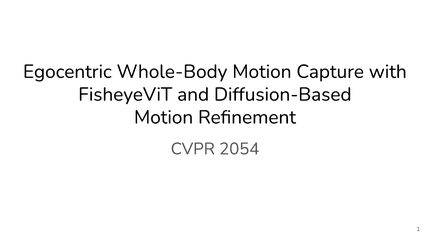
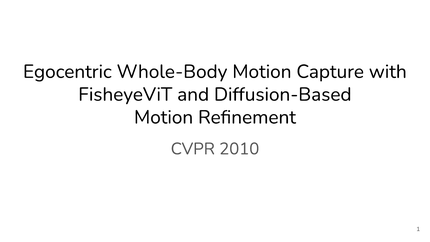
2054: 2054 -> 2010
